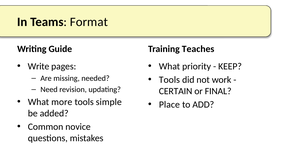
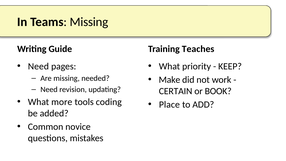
Teams Format: Format -> Missing
Write at (38, 66): Write -> Need
Tools at (169, 80): Tools -> Make
FINAL: FINAL -> BOOK
simple: simple -> coding
